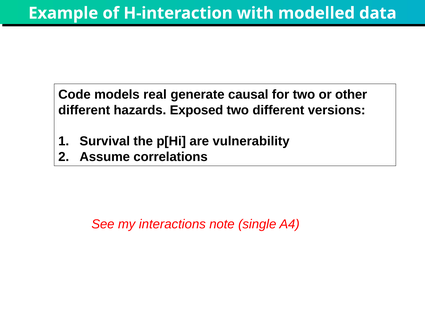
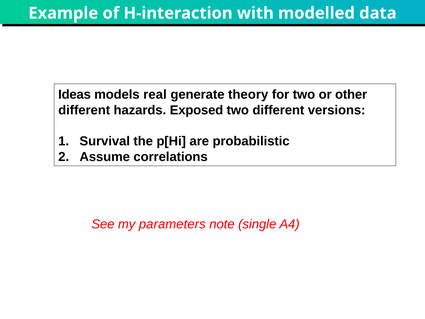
Code: Code -> Ideas
causal: causal -> theory
vulnerability: vulnerability -> probabilistic
interactions: interactions -> parameters
